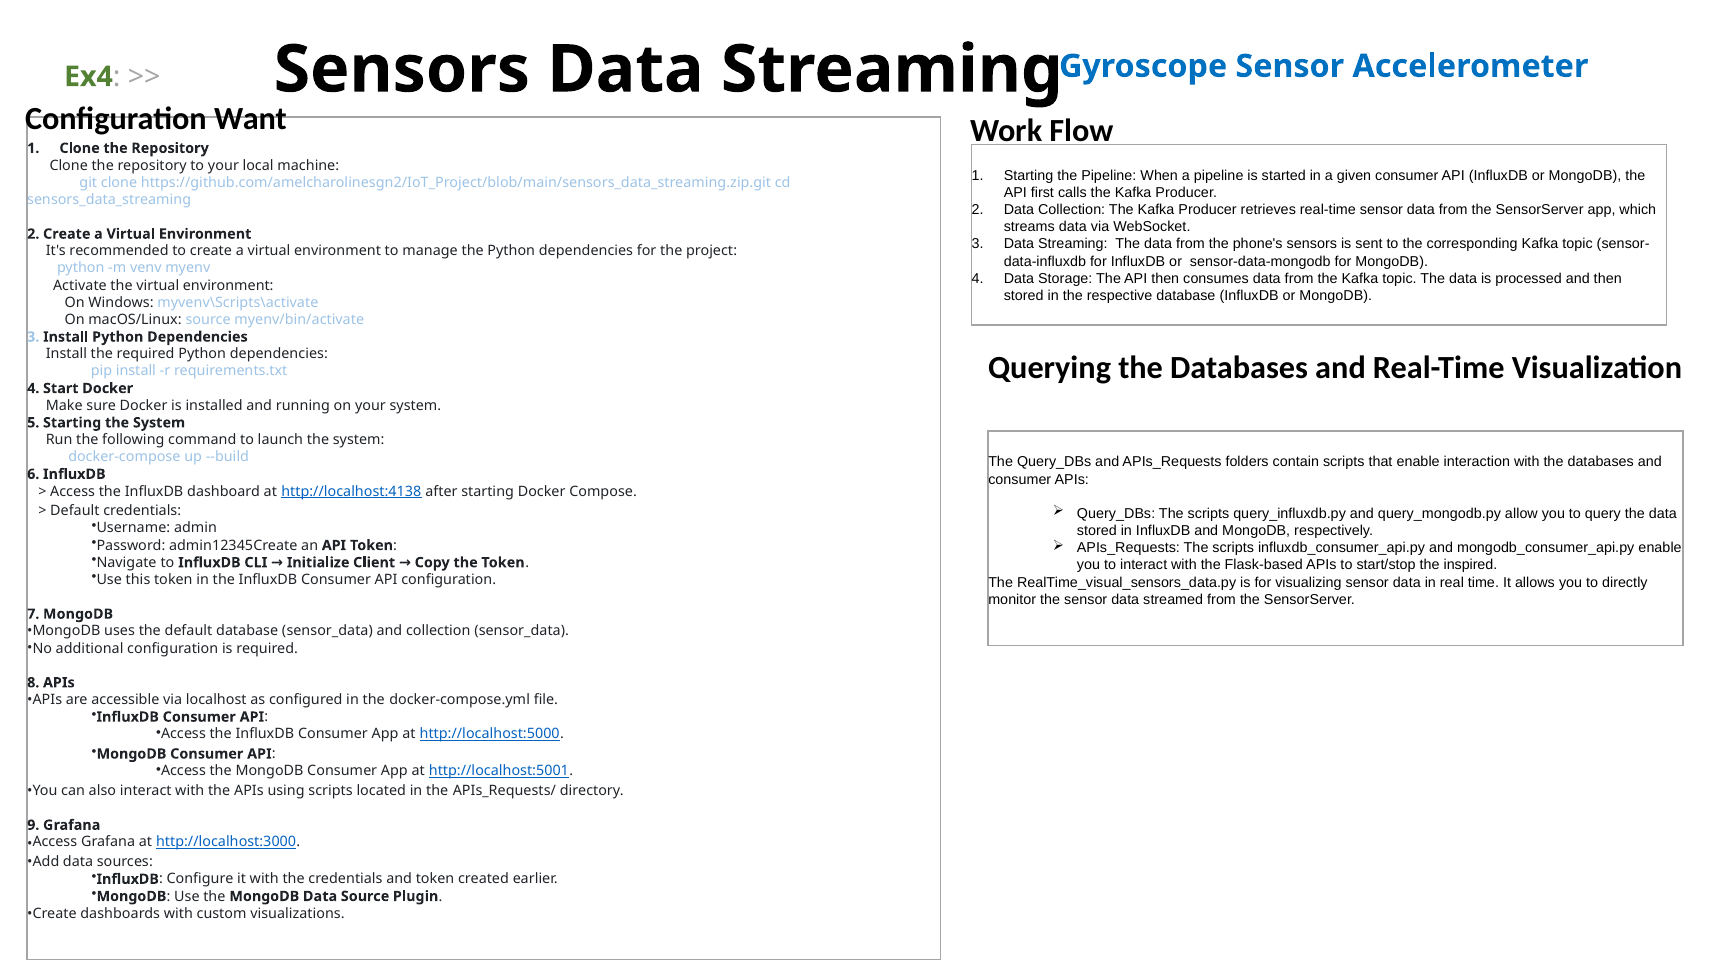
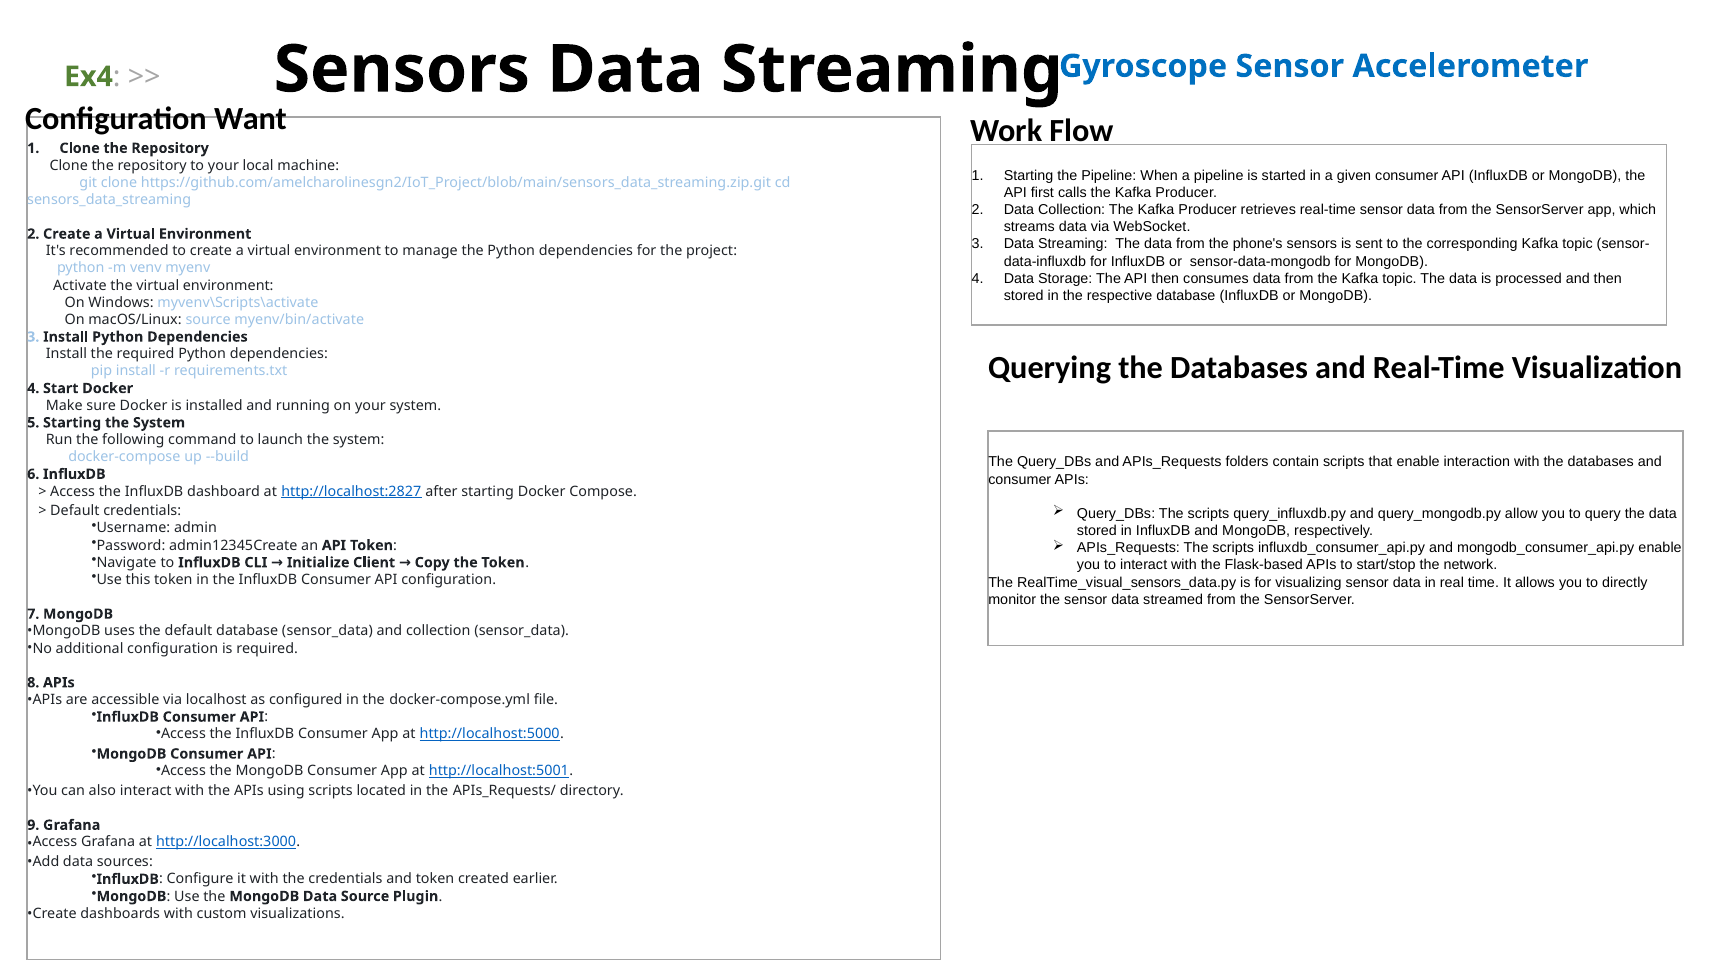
http://localhost:4138: http://localhost:4138 -> http://localhost:2827
inspired: inspired -> network
